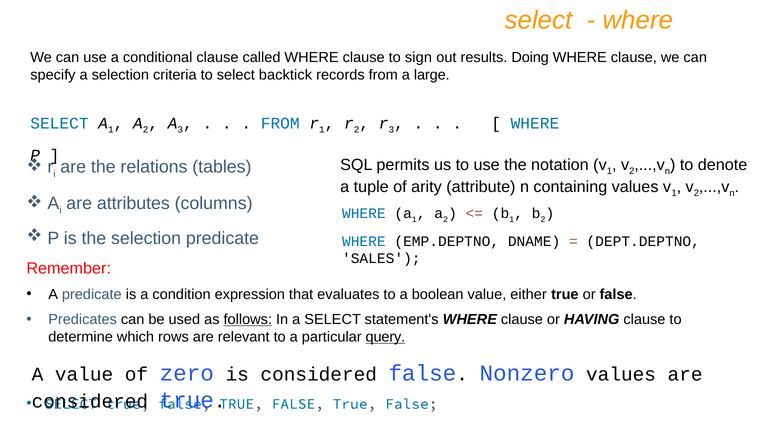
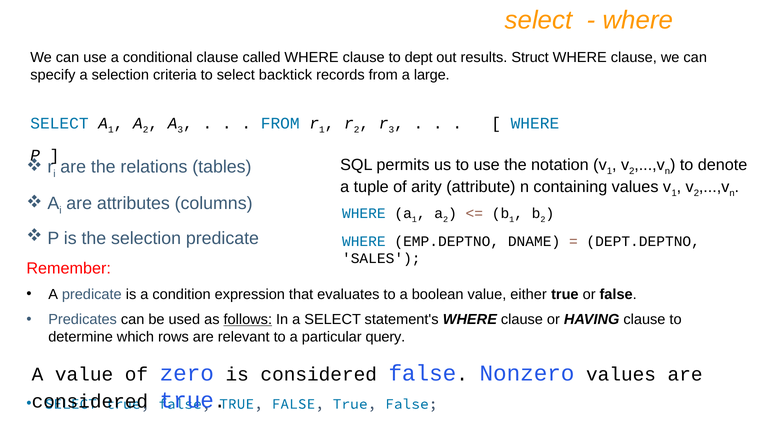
sign: sign -> dept
Doing: Doing -> Struct
query underline: present -> none
